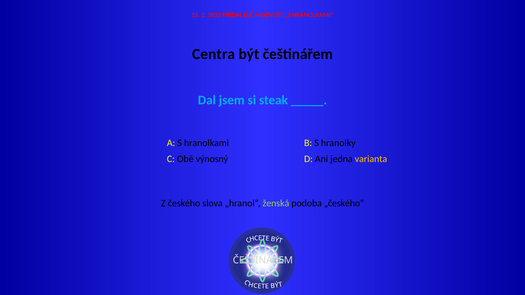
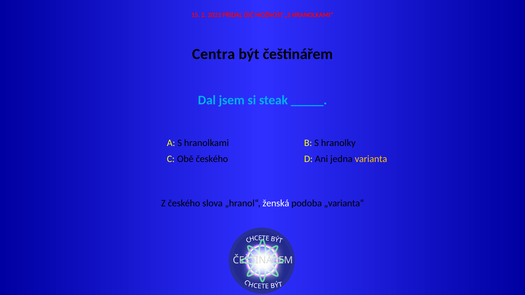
Obě výnosný: výnosný -> českého
ženská colour: light green -> white
„českého“: „českého“ -> „varianta“
